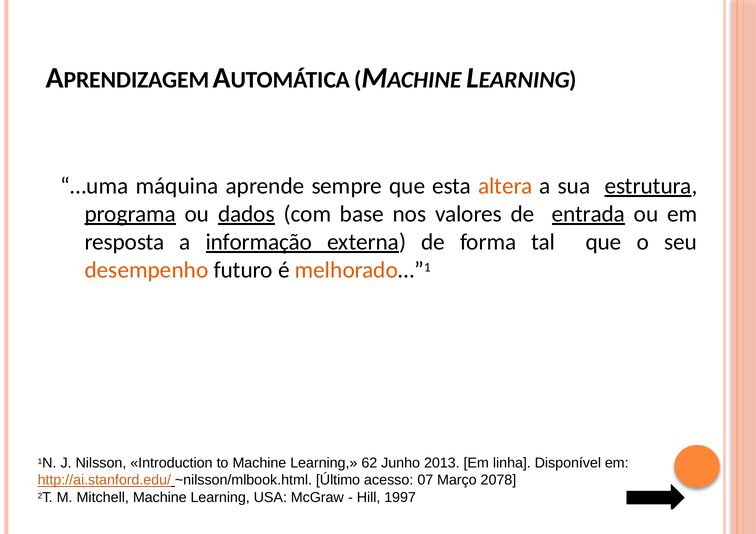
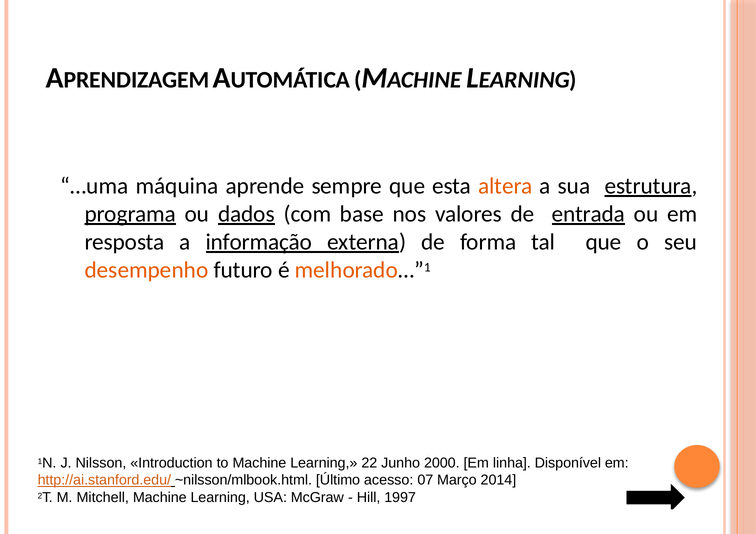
62: 62 -> 22
2013: 2013 -> 2000
2078: 2078 -> 2014
